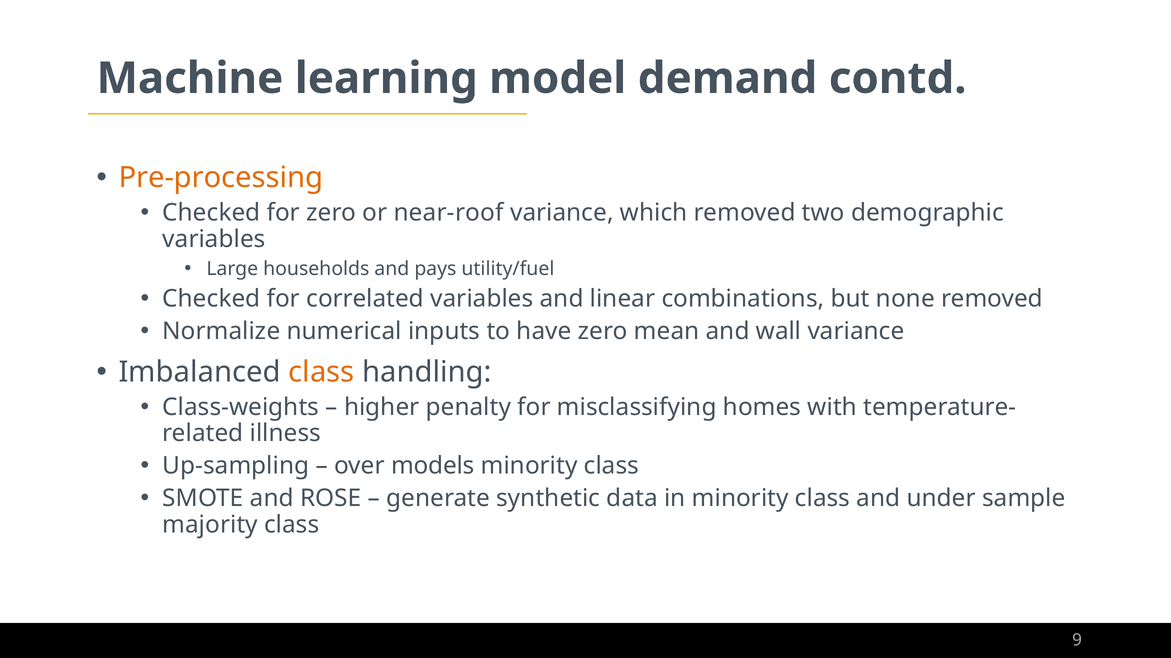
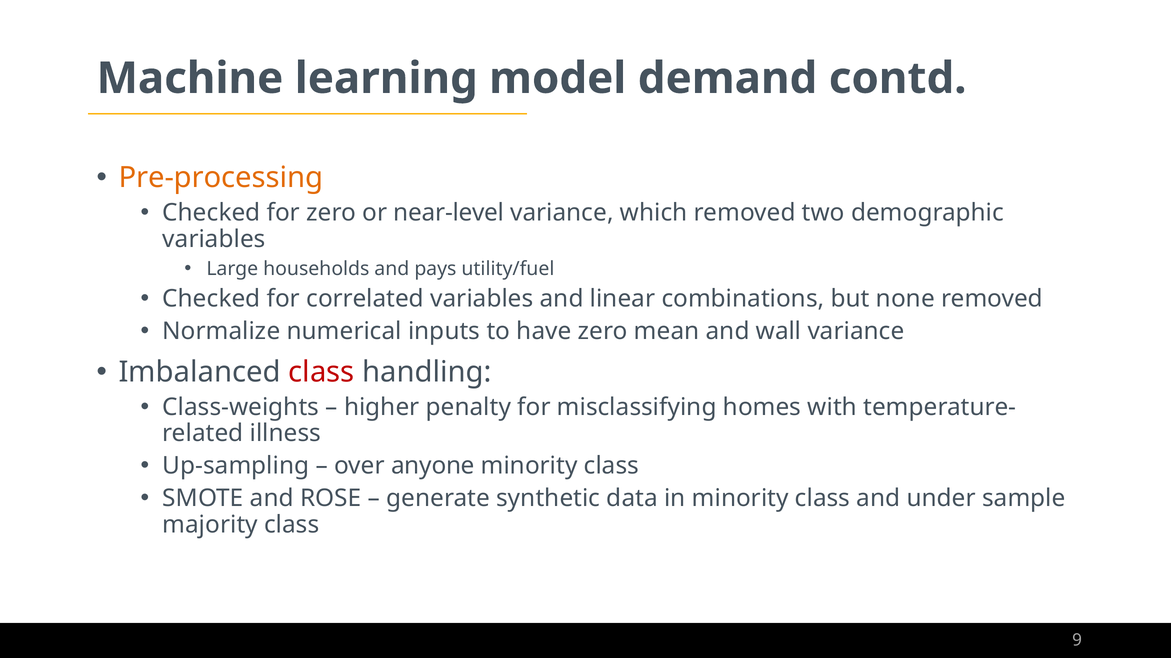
near-roof: near-roof -> near-level
class at (321, 372) colour: orange -> red
models: models -> anyone
